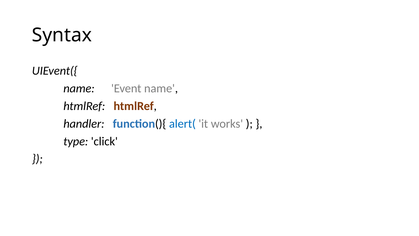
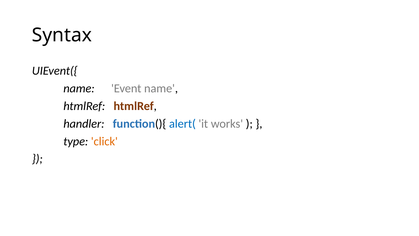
click colour: black -> orange
